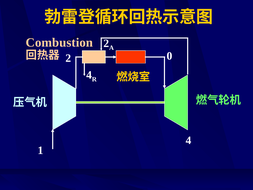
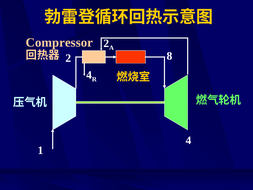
Combustion: Combustion -> Compressor
0: 0 -> 8
